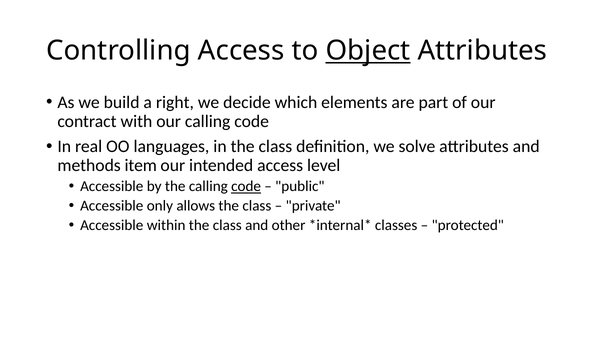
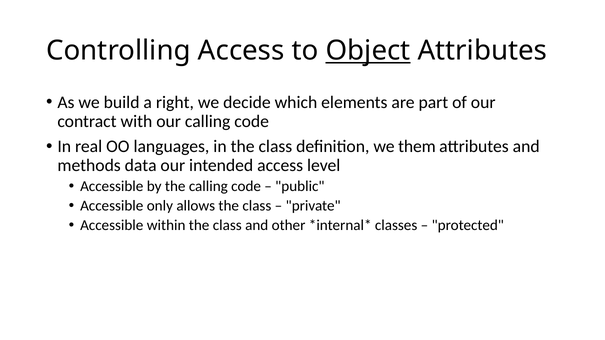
solve: solve -> them
item: item -> data
code at (246, 187) underline: present -> none
